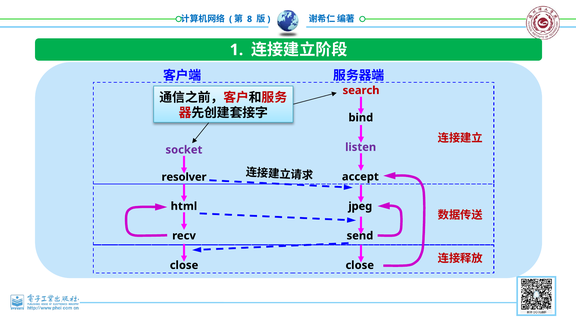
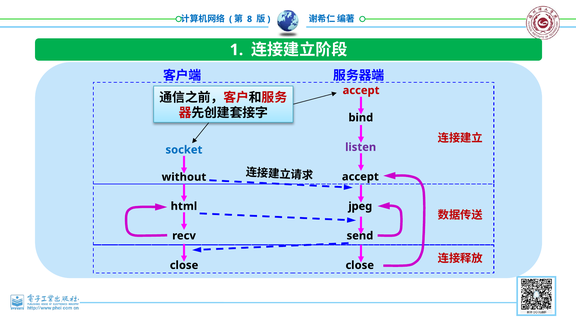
search at (361, 90): search -> accept
socket colour: purple -> blue
resolver: resolver -> without
